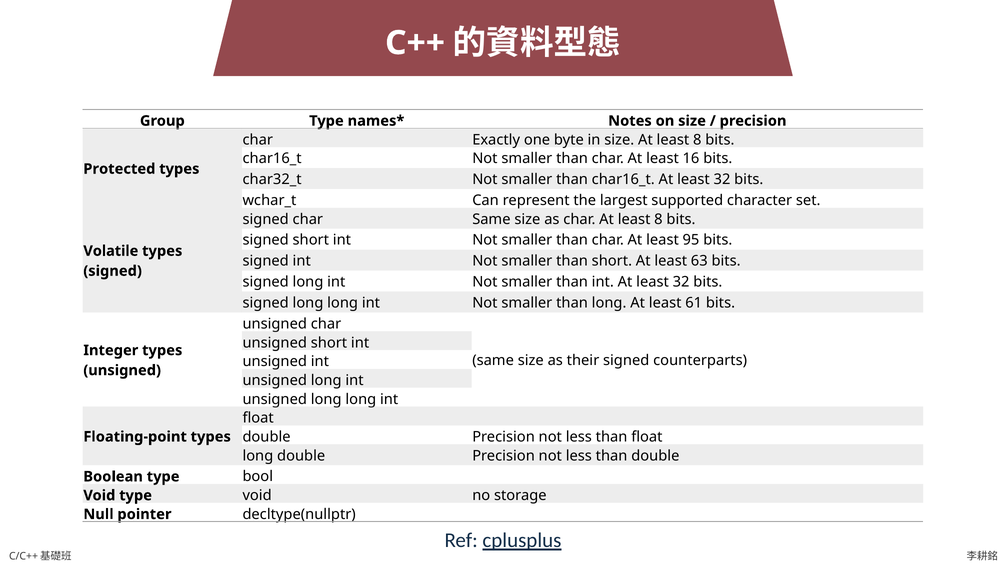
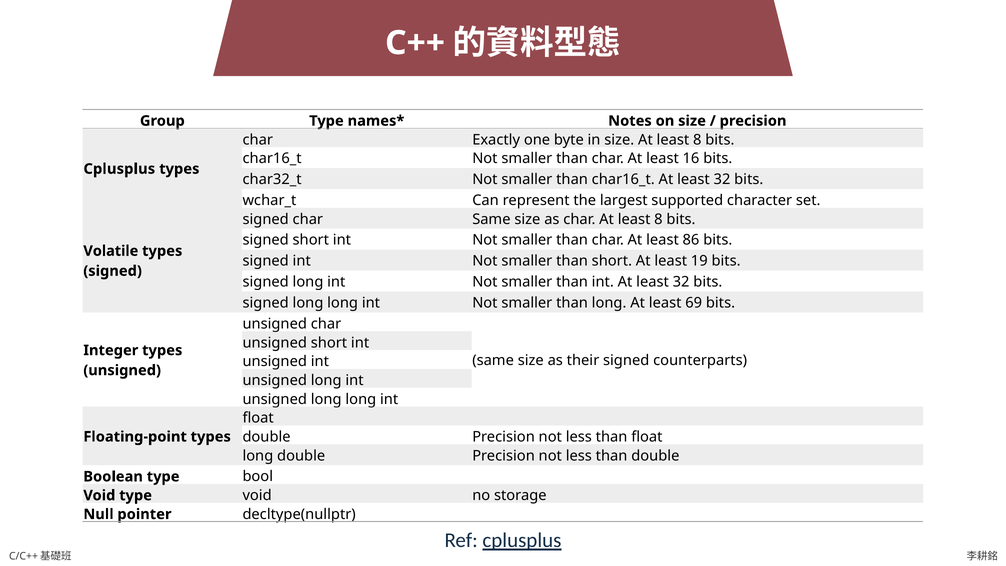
Protected at (119, 169): Protected -> Cplusplus
95: 95 -> 86
63: 63 -> 19
61: 61 -> 69
